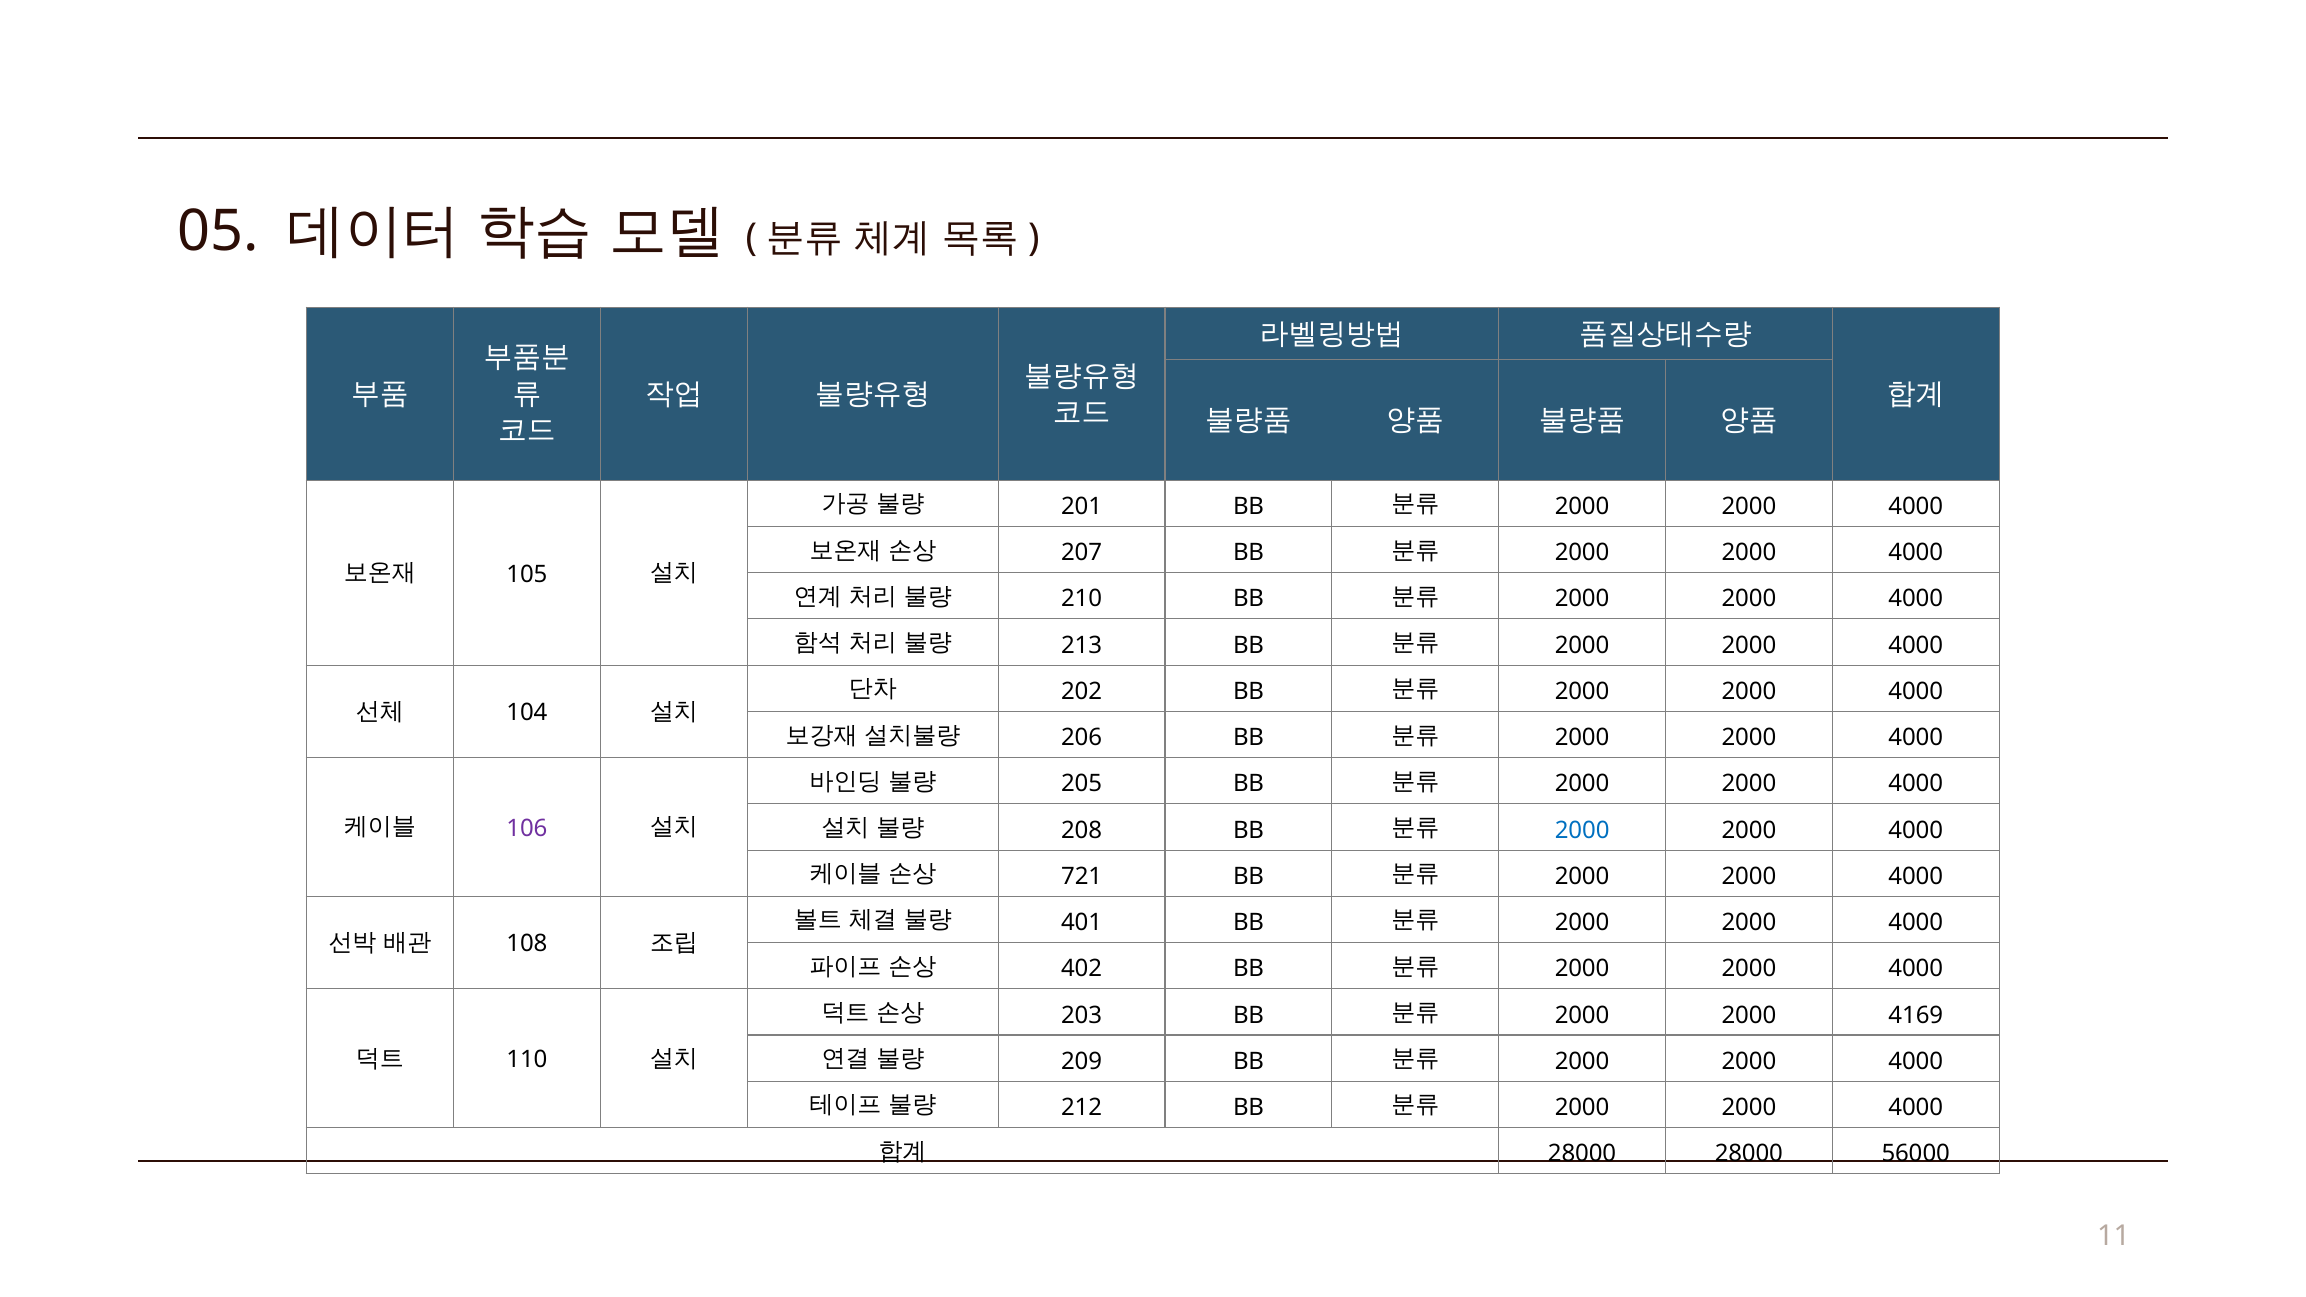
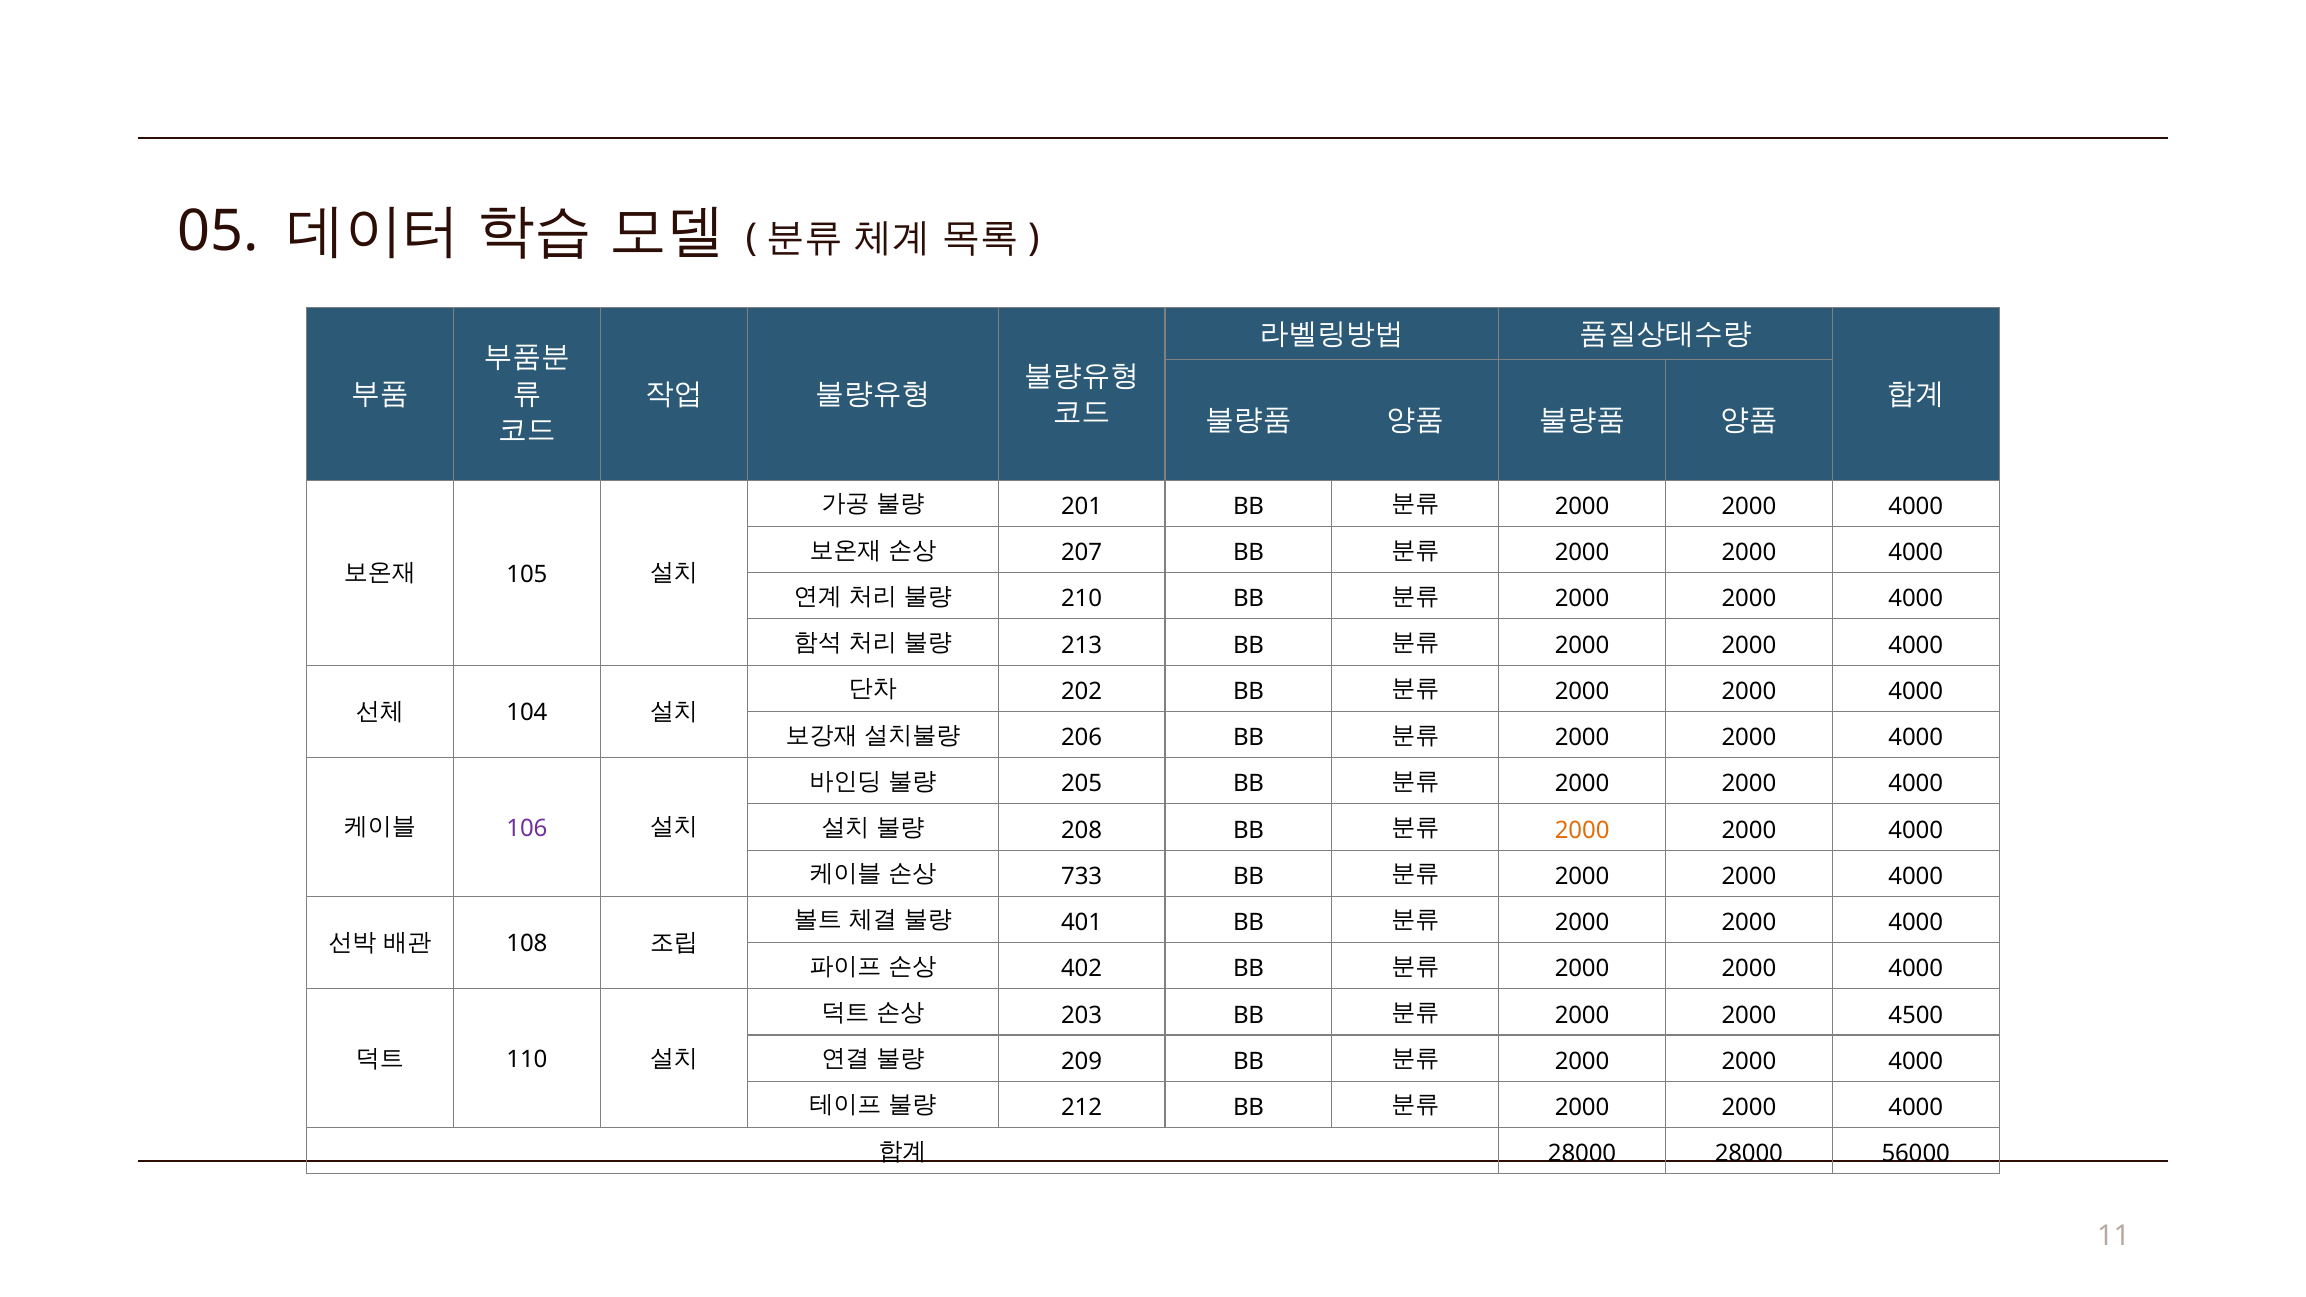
2000 at (1582, 830) colour: blue -> orange
721: 721 -> 733
4169: 4169 -> 4500
